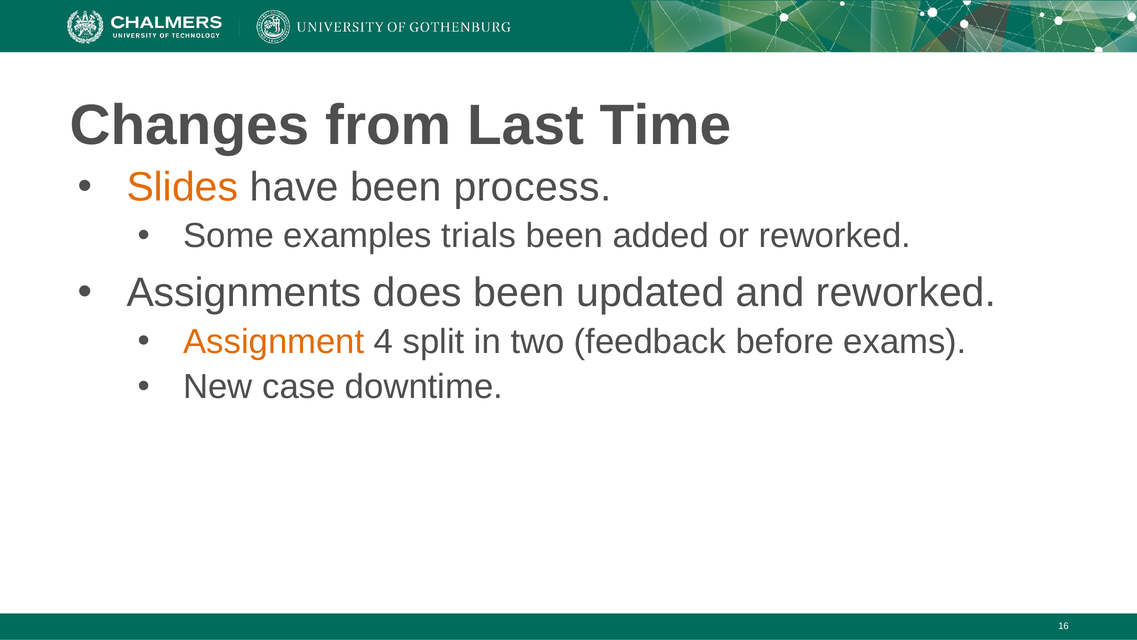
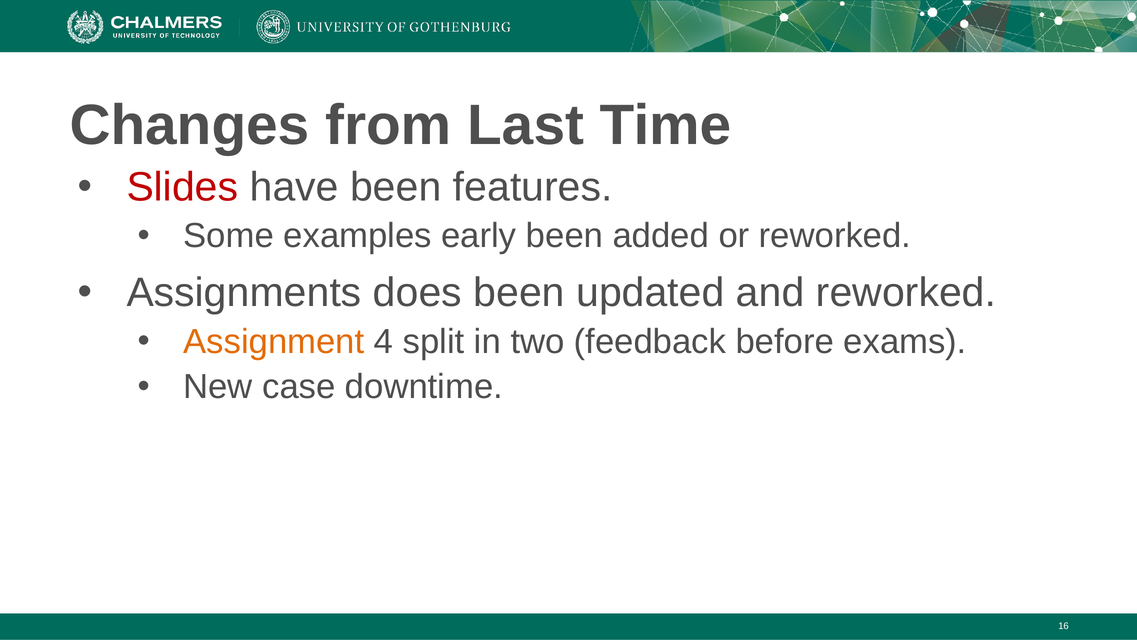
Slides colour: orange -> red
process: process -> features
trials: trials -> early
